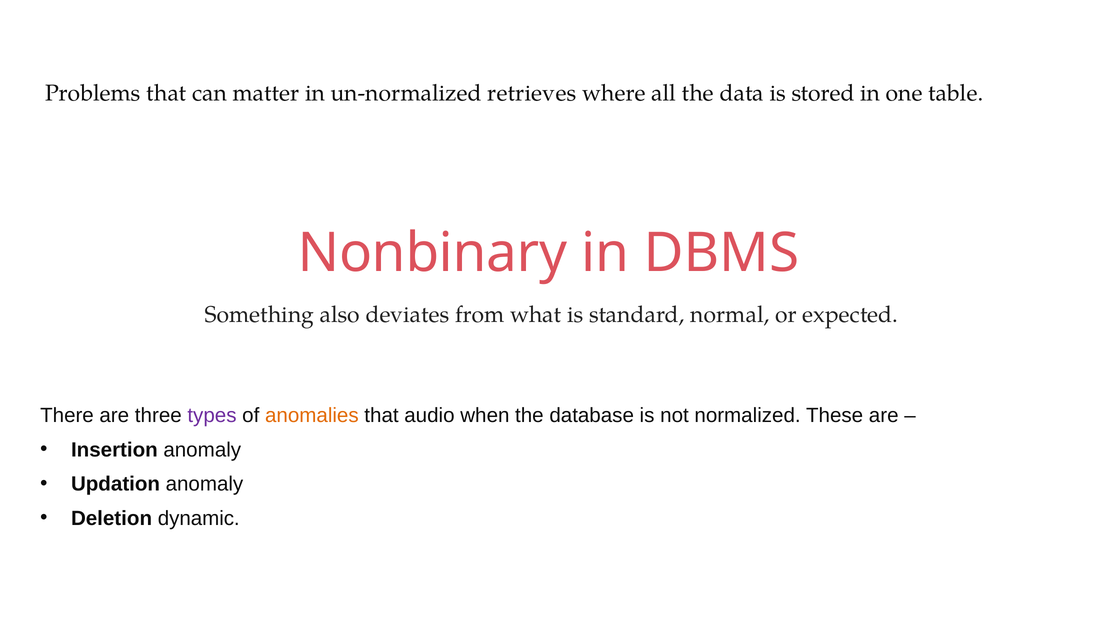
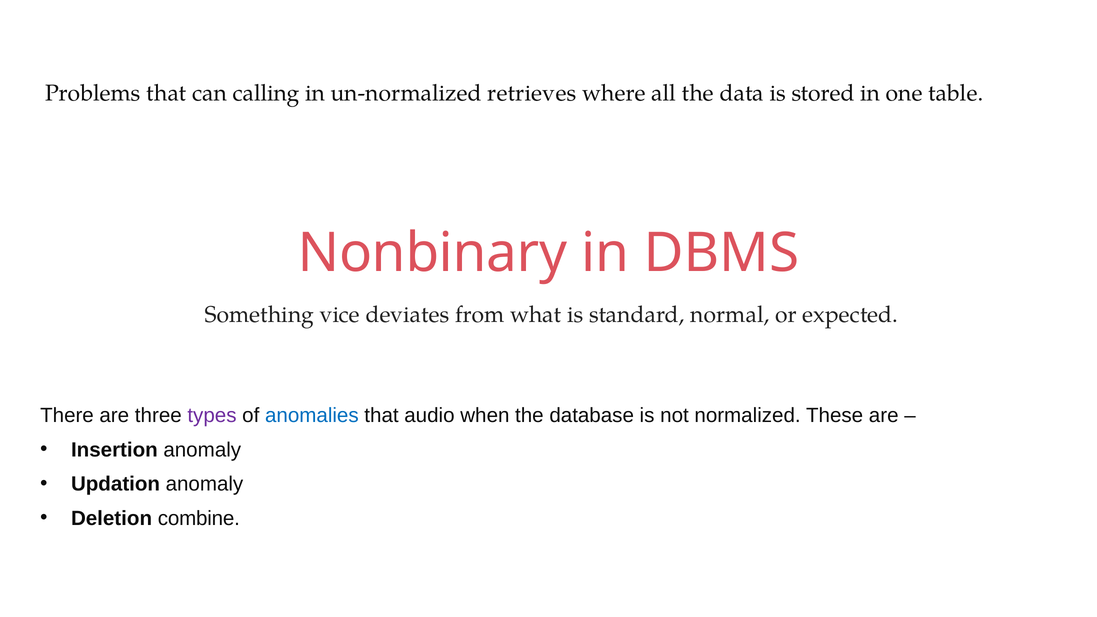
matter: matter -> calling
also: also -> vice
anomalies colour: orange -> blue
dynamic: dynamic -> combine
